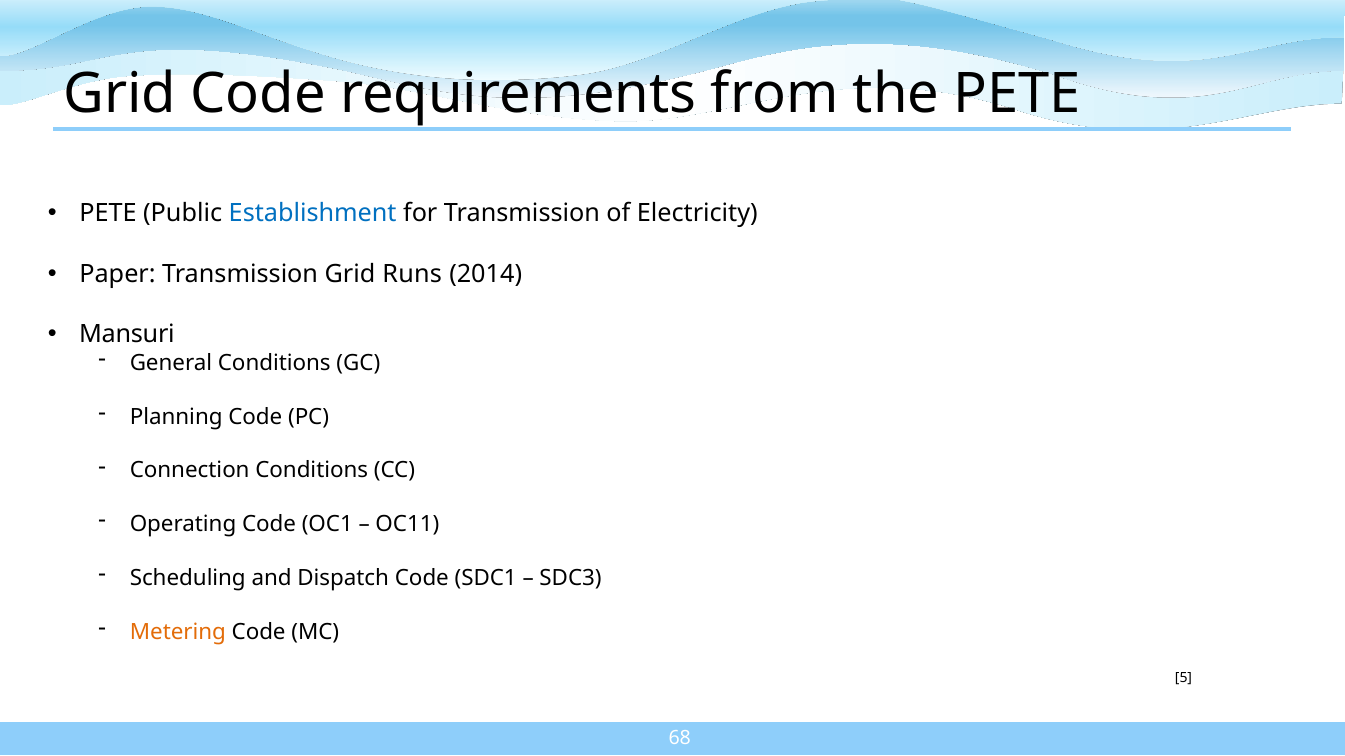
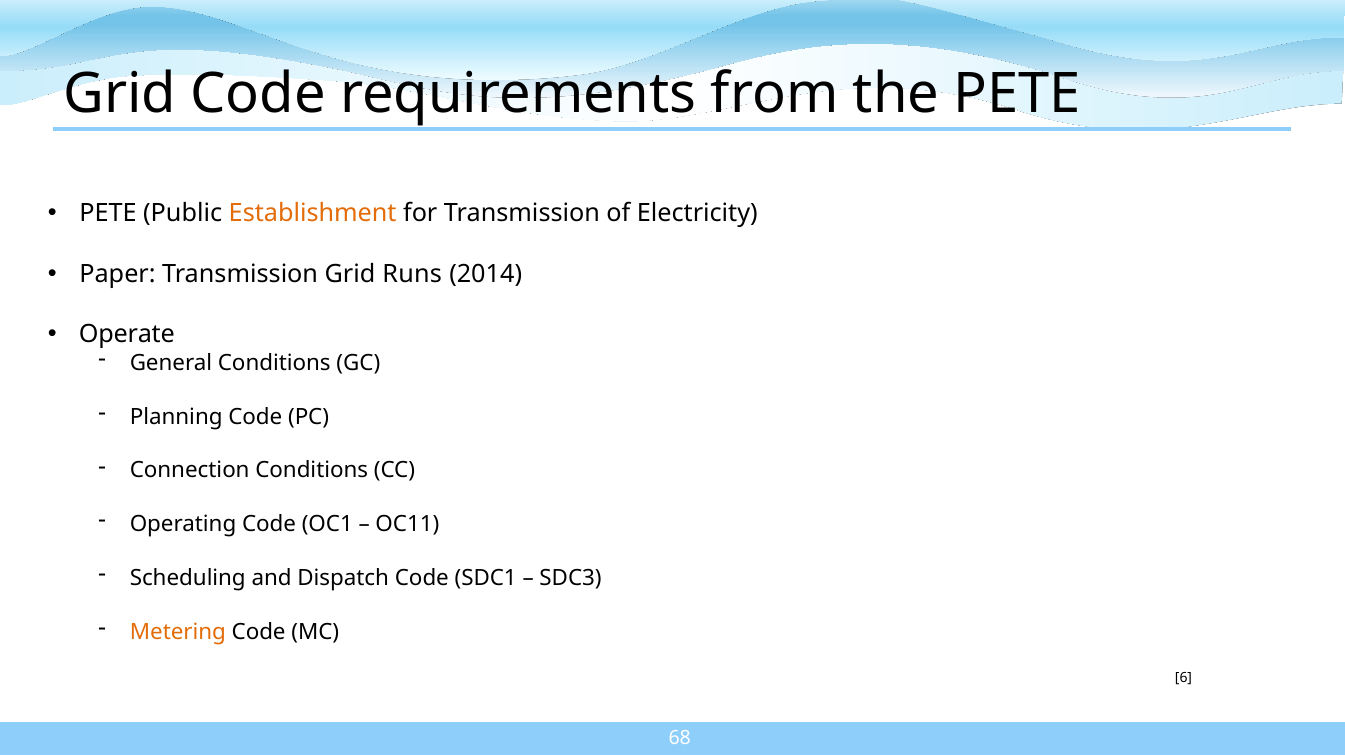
Establishment colour: blue -> orange
Mansuri: Mansuri -> Operate
5: 5 -> 6
